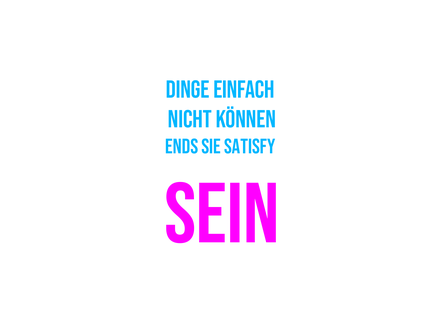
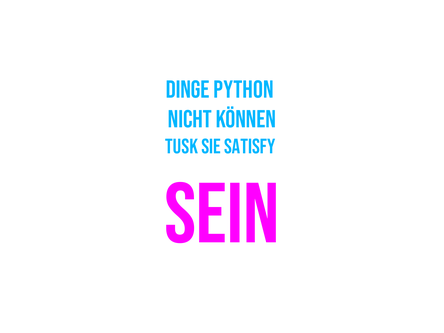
einfach: einfach -> python
ends: ends -> tusk
